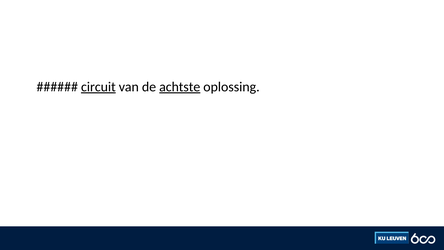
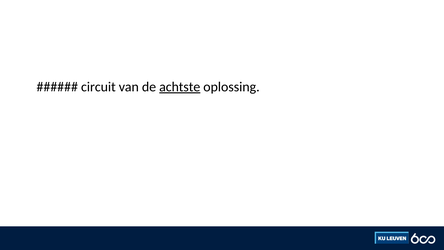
circuit underline: present -> none
